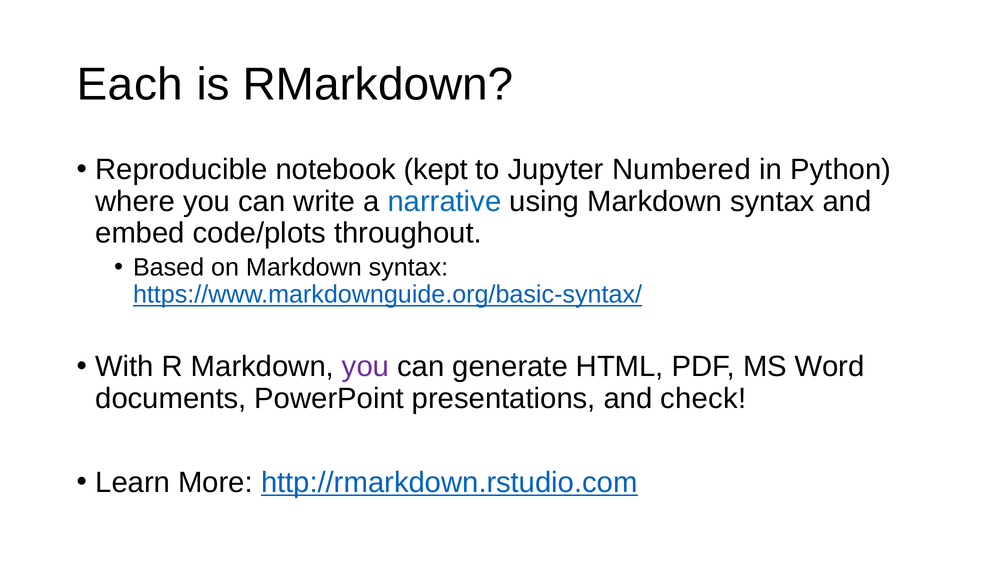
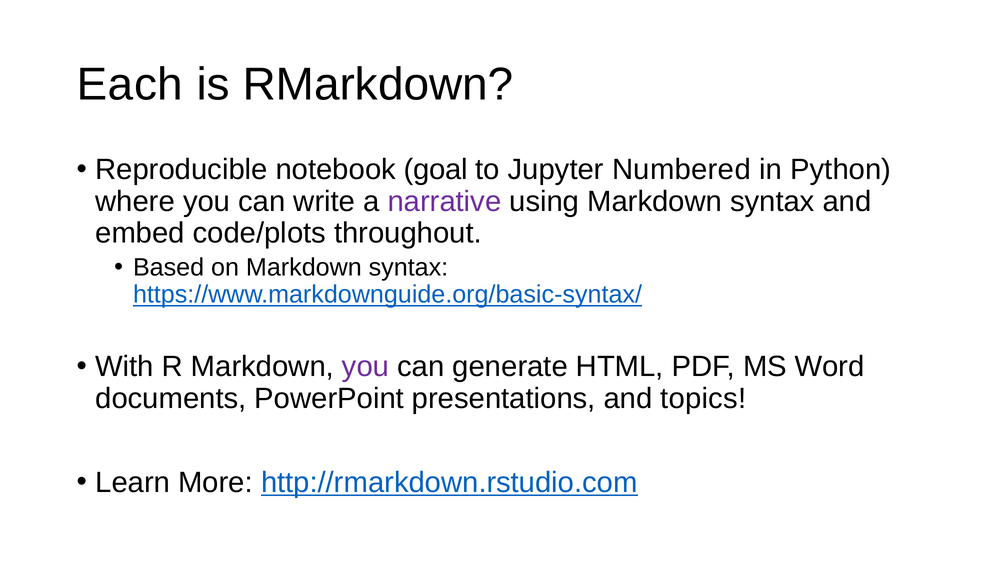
kept: kept -> goal
narrative colour: blue -> purple
check: check -> topics
